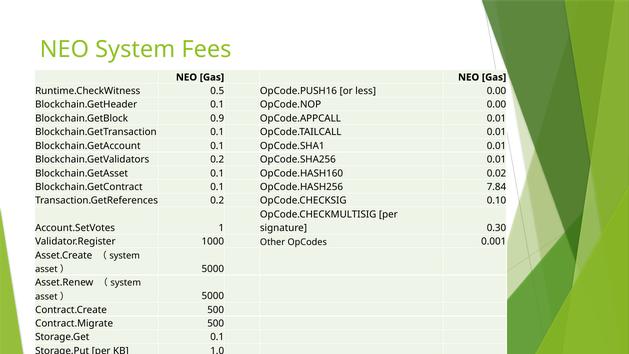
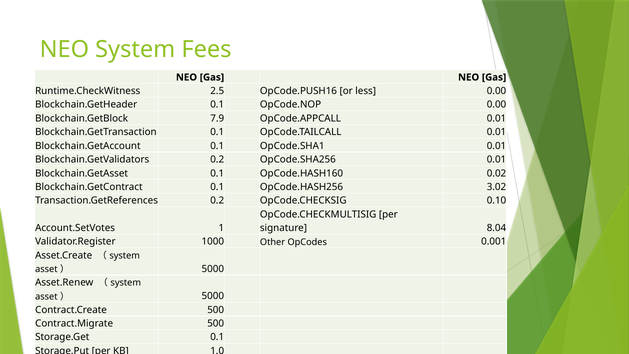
0.5: 0.5 -> 2.5
0.9: 0.9 -> 7.9
7.84: 7.84 -> 3.02
0.30: 0.30 -> 8.04
